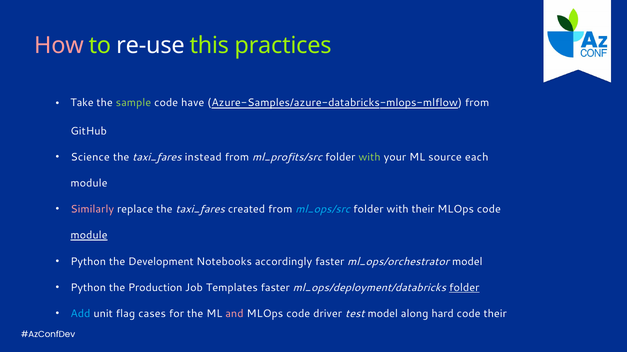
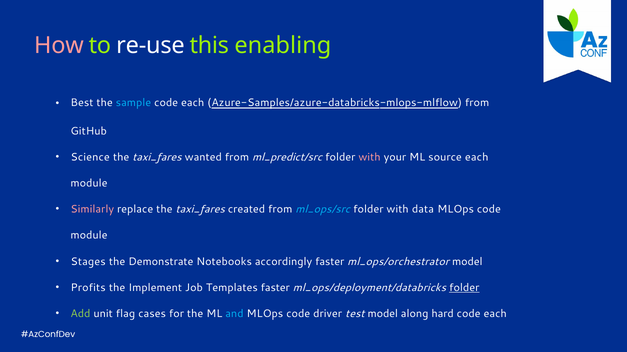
practices: practices -> enabling
Take: Take -> Best
sample colour: light green -> light blue
have at (193, 103): have -> each
instead: instead -> wanted
ml_profits/src: ml_profits/src -> ml_predict/src
with at (370, 157) colour: light green -> pink
with their: their -> data
module at (89, 236) underline: present -> none
Python at (88, 262): Python -> Stages
Development: Development -> Demonstrate
Python at (88, 288): Python -> Profits
Production: Production -> Implement
Add colour: light blue -> light green
and colour: pink -> light blue
their at (495, 314): their -> each
